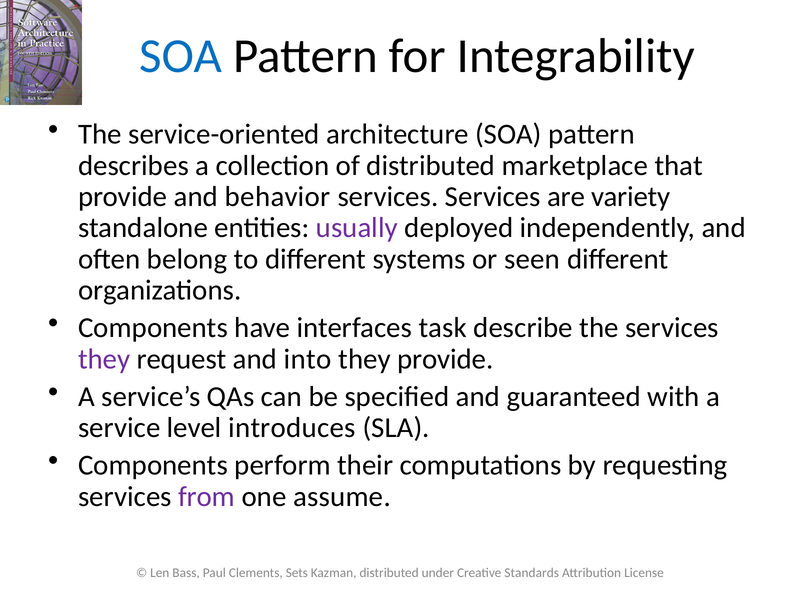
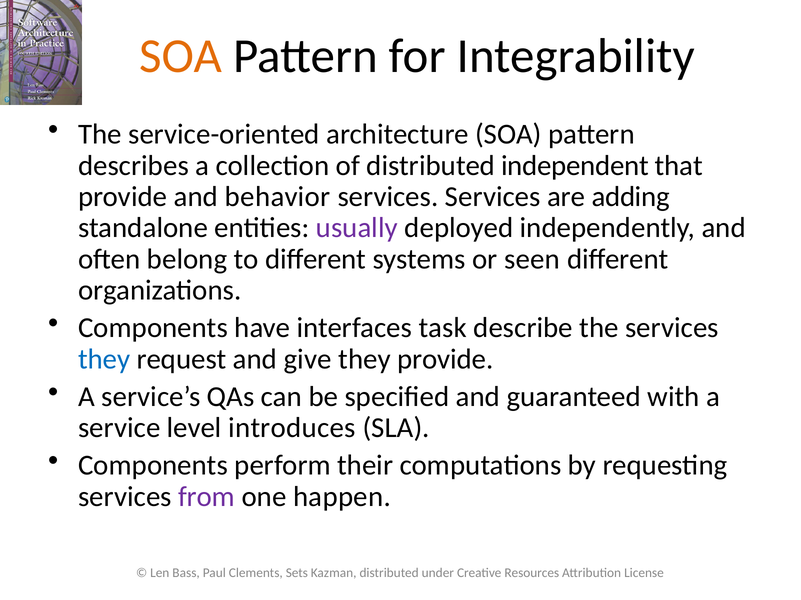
SOA at (181, 56) colour: blue -> orange
marketplace: marketplace -> independent
variety: variety -> adding
they at (104, 359) colour: purple -> blue
into: into -> give
assume: assume -> happen
Standards: Standards -> Resources
